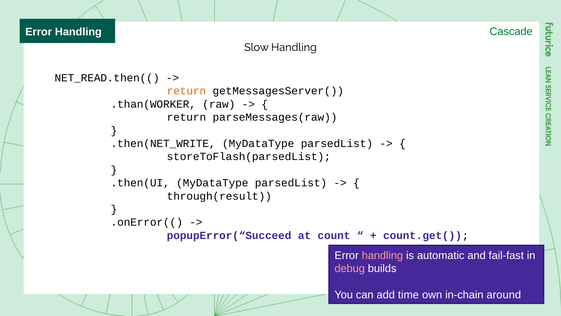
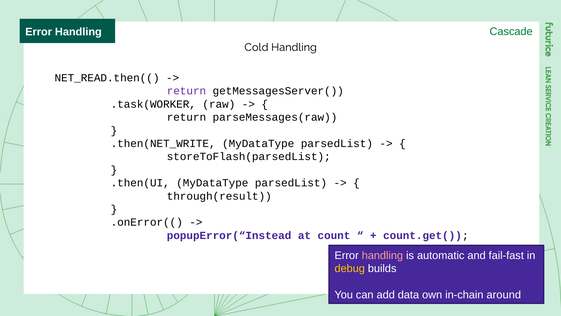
Slow: Slow -> Cold
return at (186, 91) colour: orange -> purple
.than(WORKER: .than(WORKER -> .task(WORKER
popupError(“Succeed: popupError(“Succeed -> popupError(“Instead
debug colour: pink -> yellow
time: time -> data
